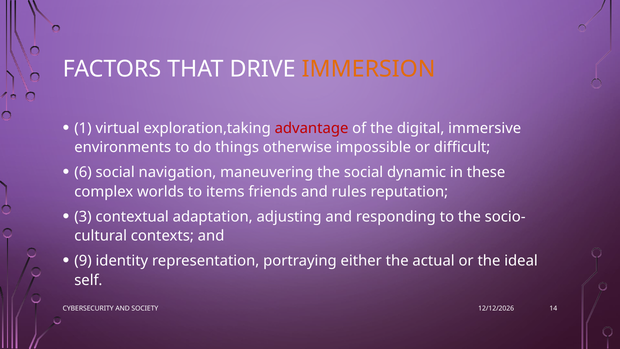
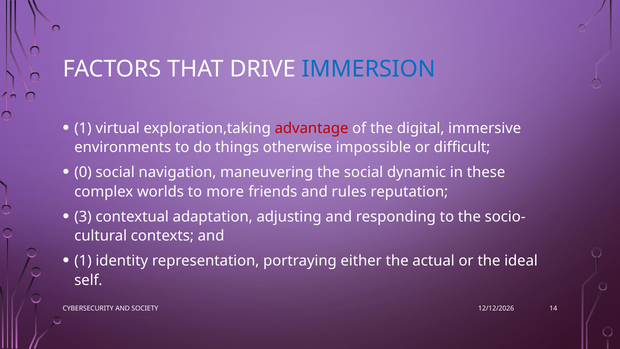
IMMERSION colour: orange -> blue
6: 6 -> 0
items: items -> more
9 at (83, 261): 9 -> 1
